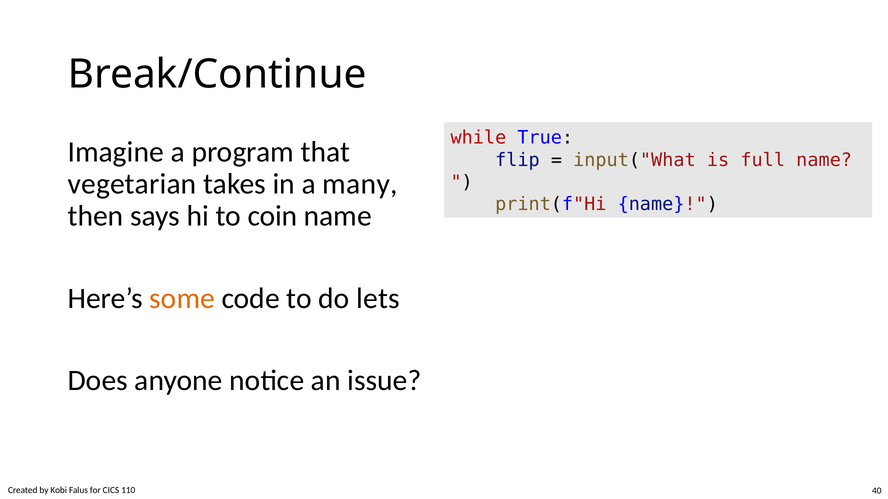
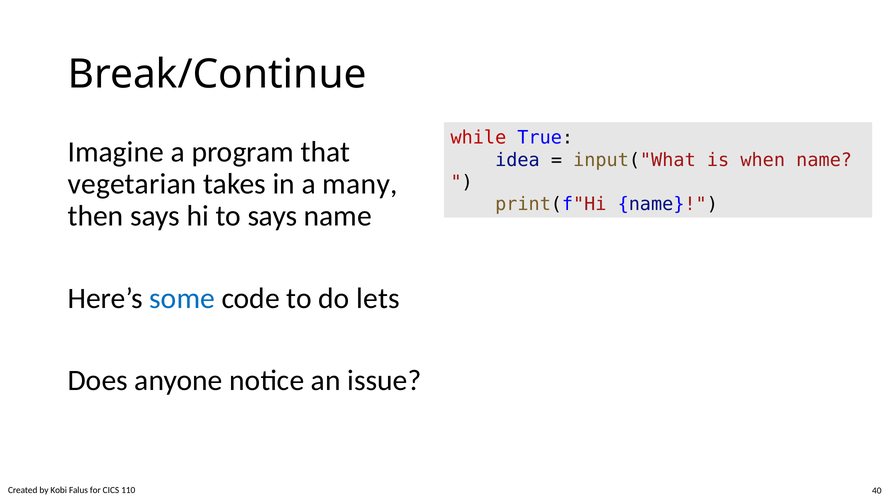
flip: flip -> idea
full: full -> when
to coin: coin -> says
some colour: orange -> blue
